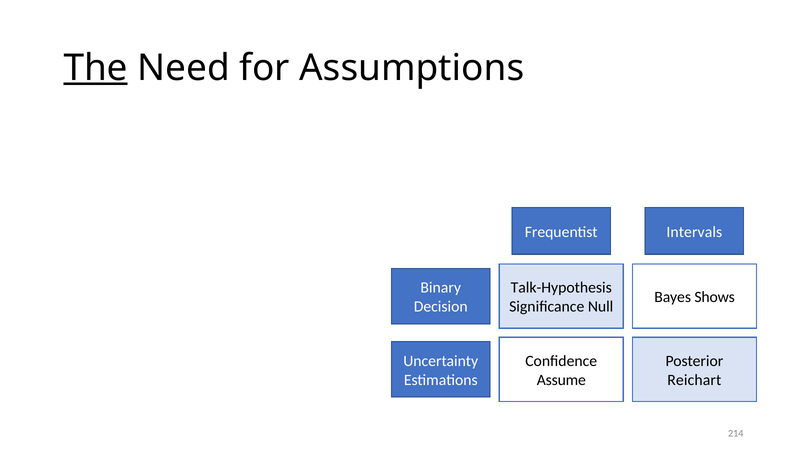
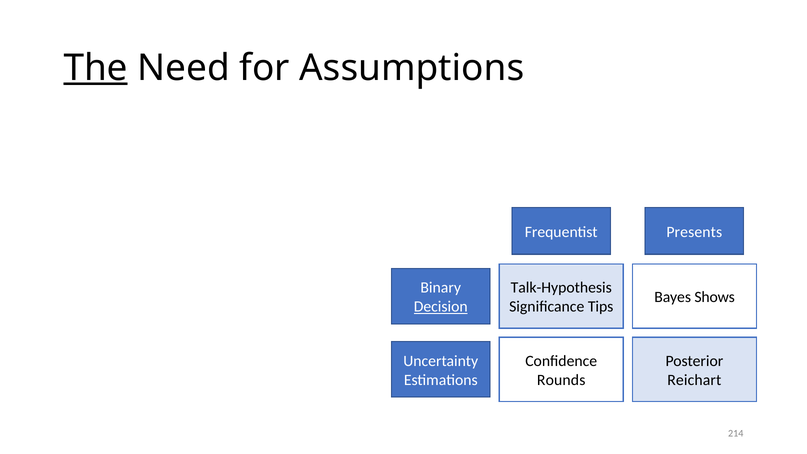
Intervals: Intervals -> Presents
Decision underline: none -> present
Null: Null -> Tips
Assume: Assume -> Rounds
